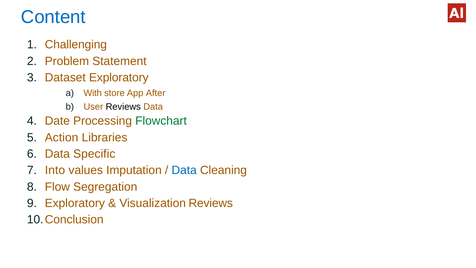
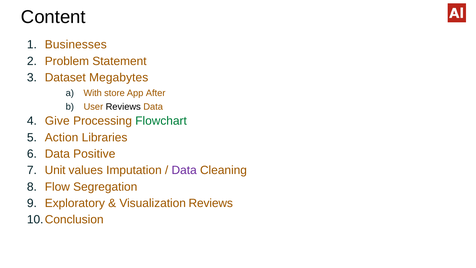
Content colour: blue -> black
Challenging: Challenging -> Businesses
Dataset Exploratory: Exploratory -> Megabytes
Date: Date -> Give
Specific: Specific -> Positive
Into: Into -> Unit
Data at (184, 170) colour: blue -> purple
